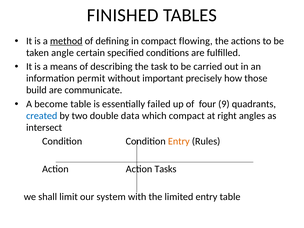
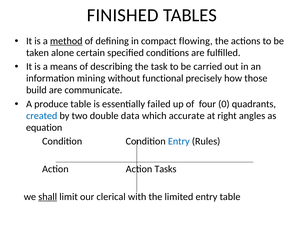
angle: angle -> alone
permit: permit -> mining
important: important -> functional
become: become -> produce
9: 9 -> 0
which compact: compact -> accurate
intersect: intersect -> equation
Entry at (179, 141) colour: orange -> blue
shall underline: none -> present
system: system -> clerical
